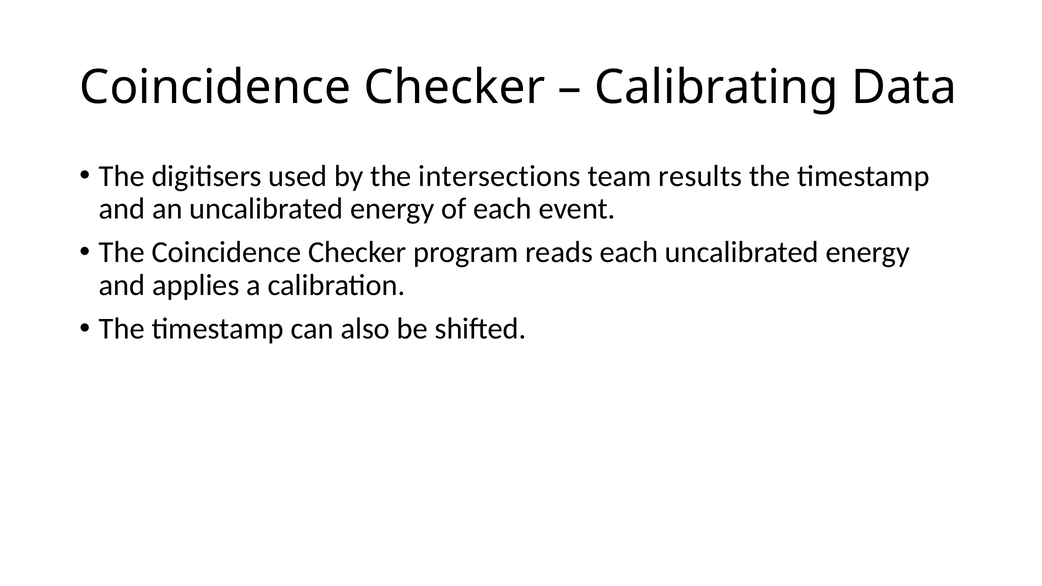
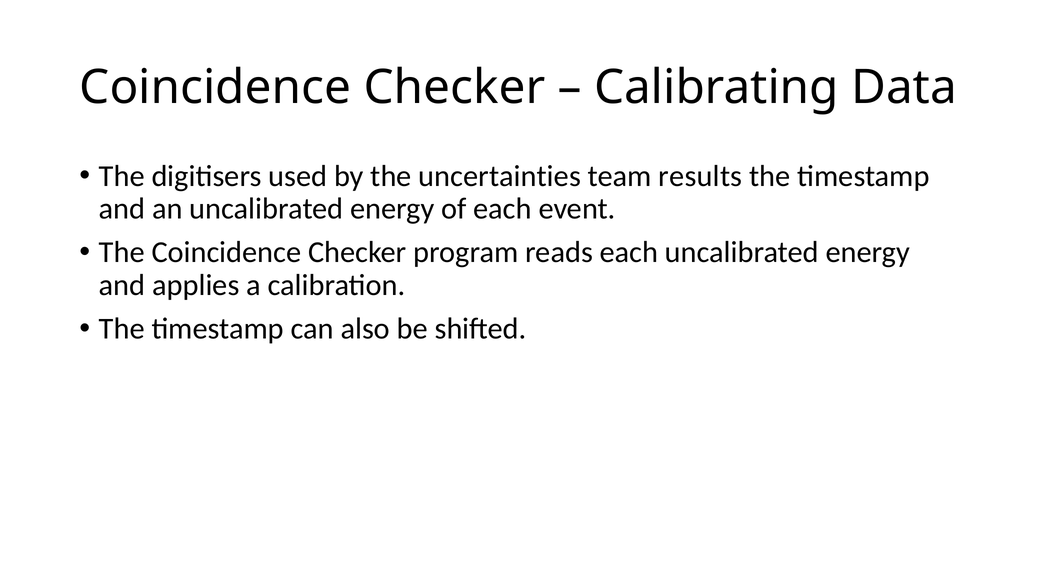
intersections: intersections -> uncertainties
